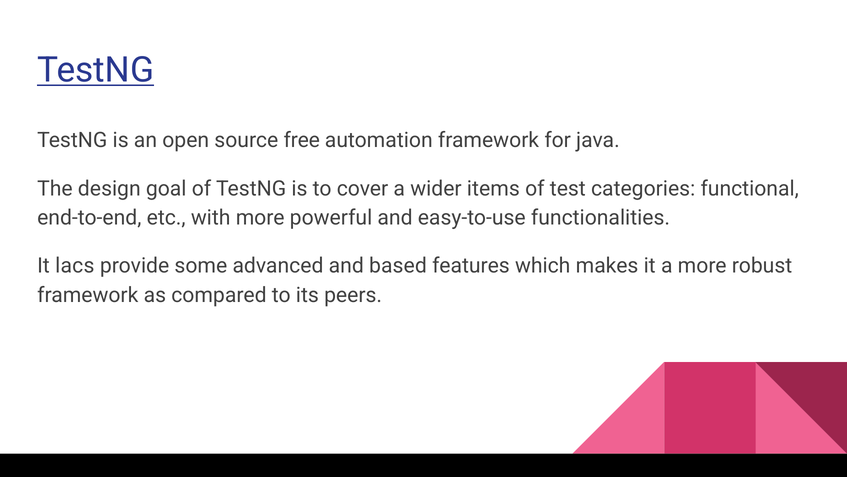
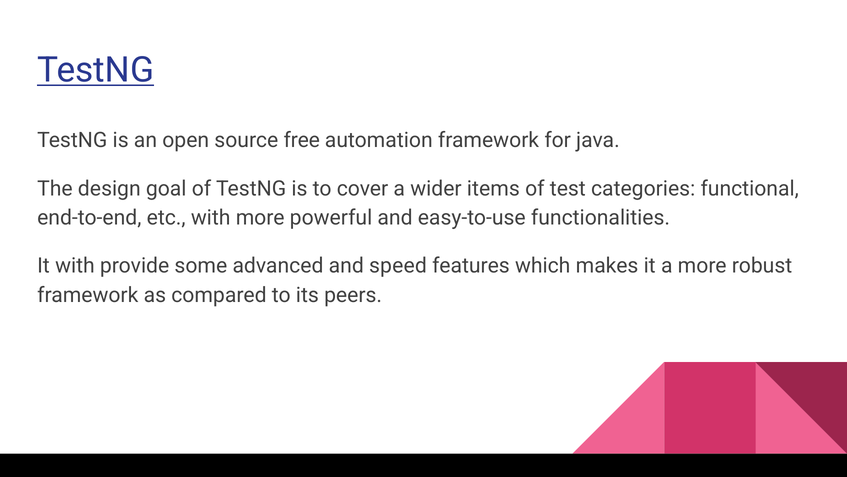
It lacs: lacs -> with
based: based -> speed
